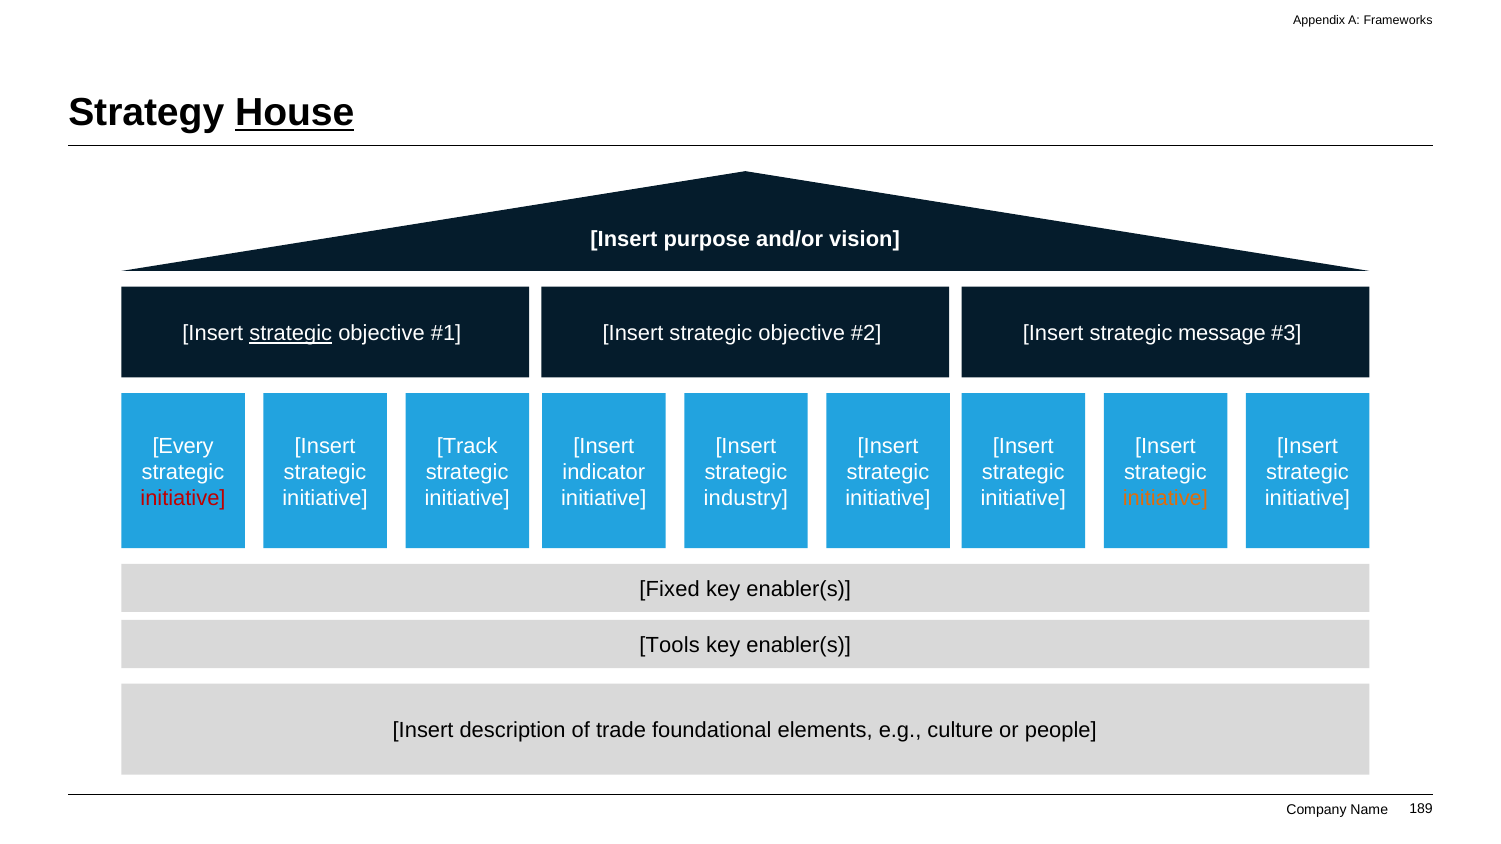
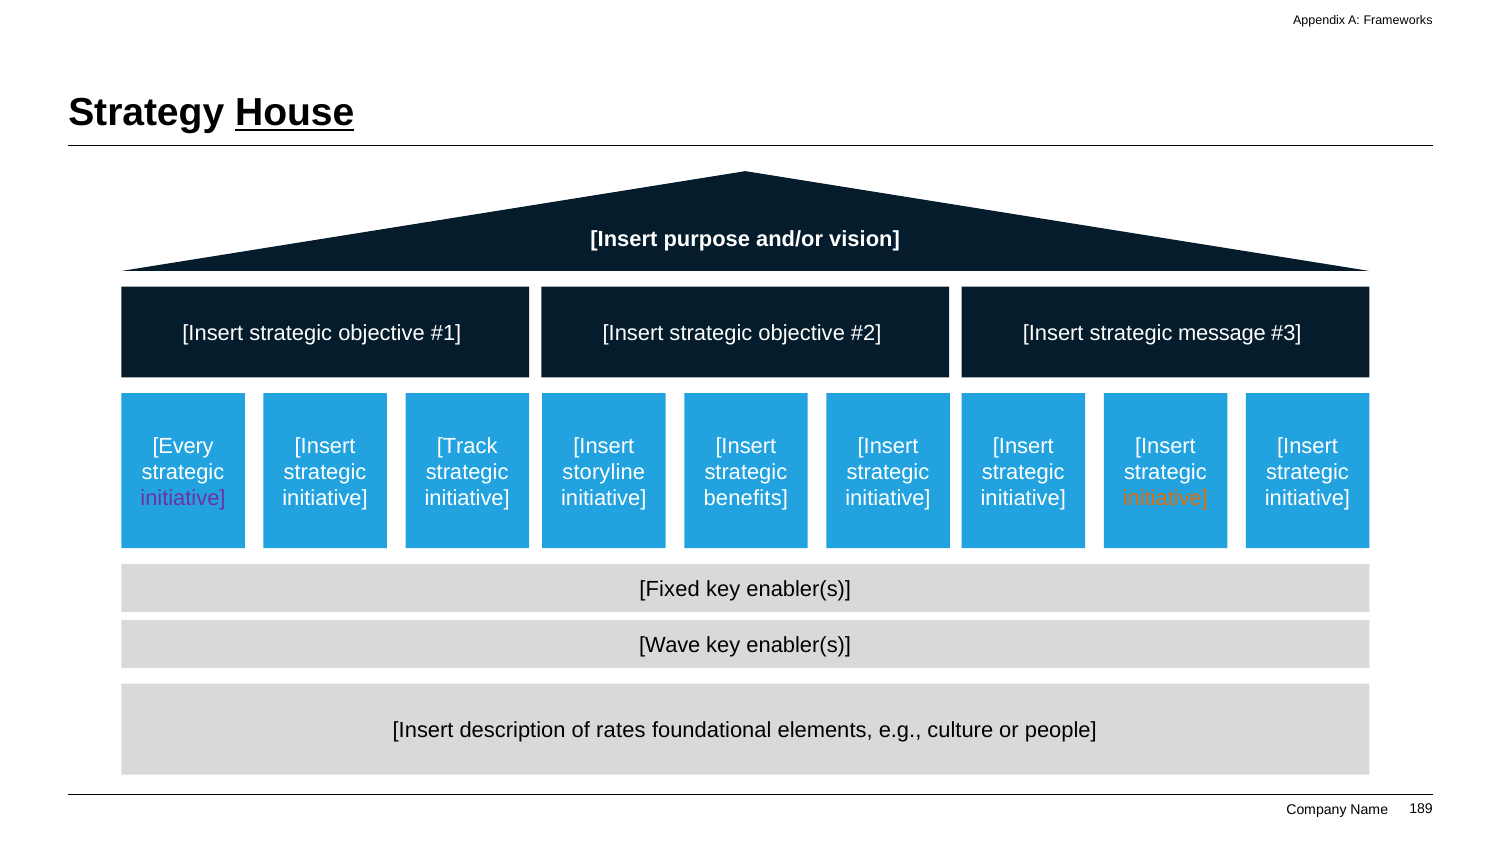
strategic at (291, 334) underline: present -> none
indicator: indicator -> storyline
initiative at (183, 499) colour: red -> purple
industry: industry -> benefits
Tools: Tools -> Wave
trade: trade -> rates
